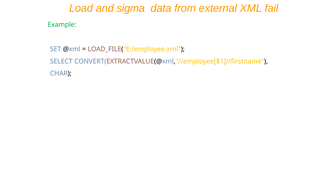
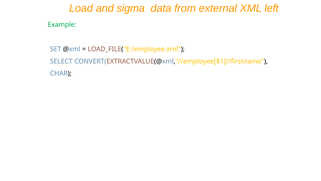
fail: fail -> left
